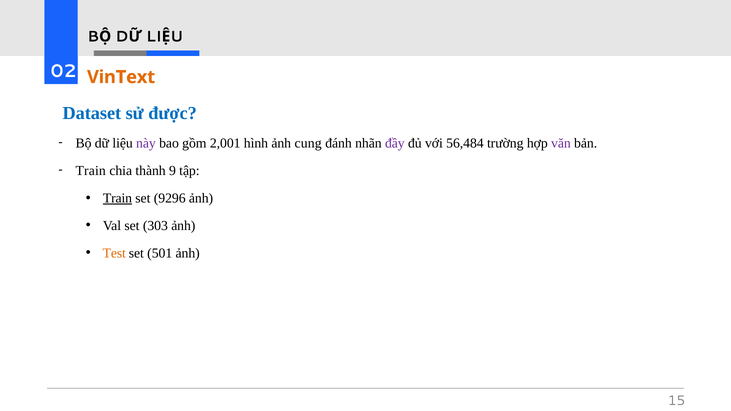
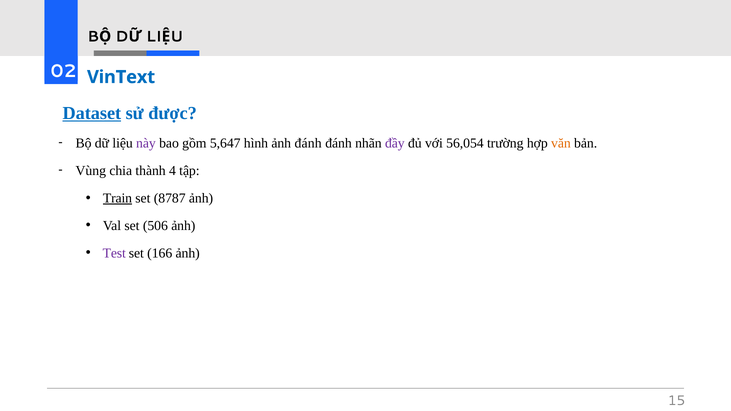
VinText colour: orange -> blue
Dataset underline: none -> present
2,001: 2,001 -> 5,647
ảnh cung: cung -> đánh
56,484: 56,484 -> 56,054
văn colour: purple -> orange
Train at (91, 171): Train -> Vùng
9: 9 -> 4
9296: 9296 -> 8787
303: 303 -> 506
Test colour: orange -> purple
501: 501 -> 166
